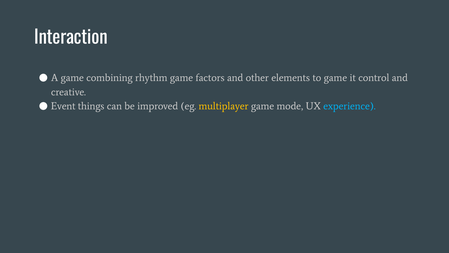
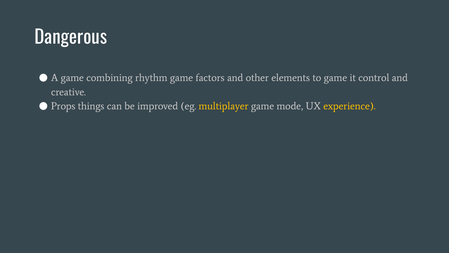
Interaction: Interaction -> Dangerous
Event: Event -> Props
experience colour: light blue -> yellow
